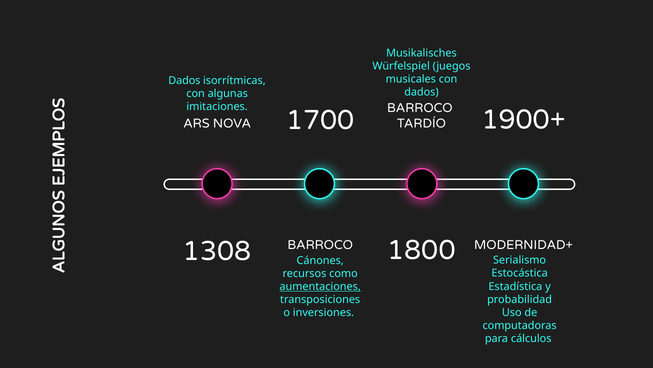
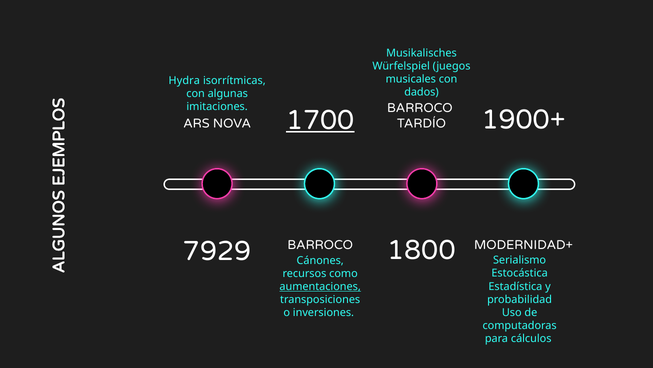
Dados at (184, 80): Dados -> Hydra
1700 underline: none -> present
1308: 1308 -> 7929
